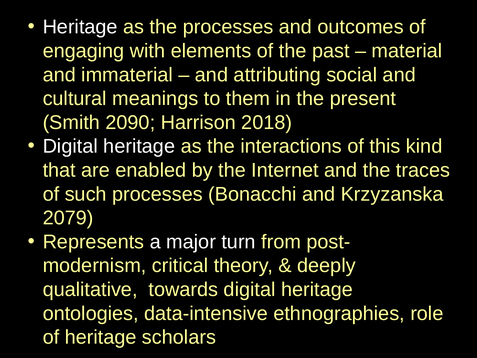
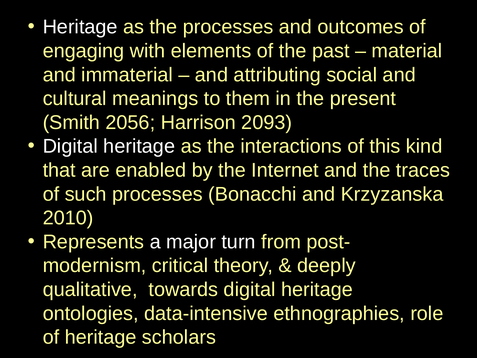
2090: 2090 -> 2056
2018: 2018 -> 2093
2079: 2079 -> 2010
